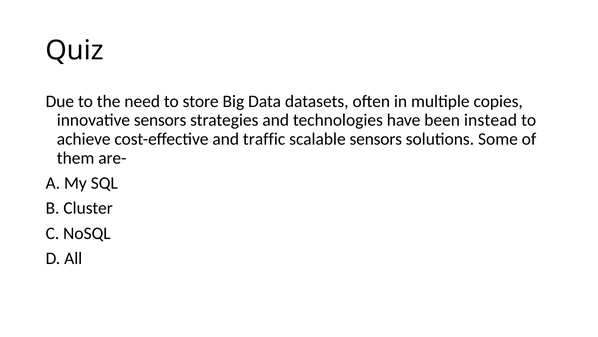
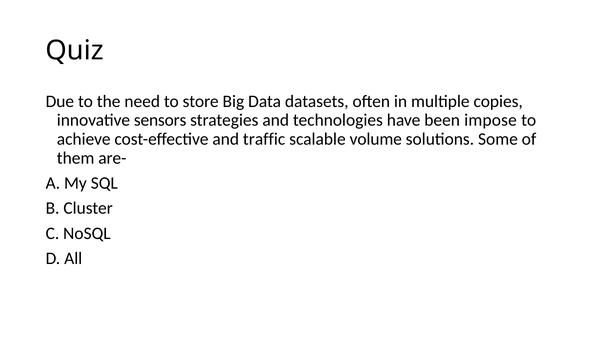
instead: instead -> impose
scalable sensors: sensors -> volume
